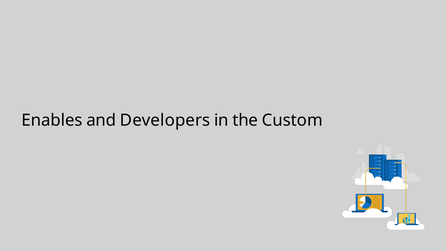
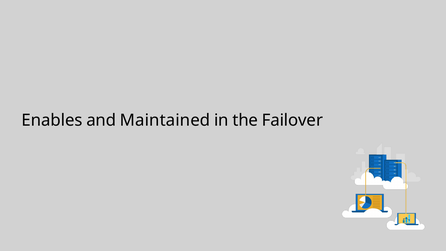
Developers: Developers -> Maintained
Custom: Custom -> Failover
